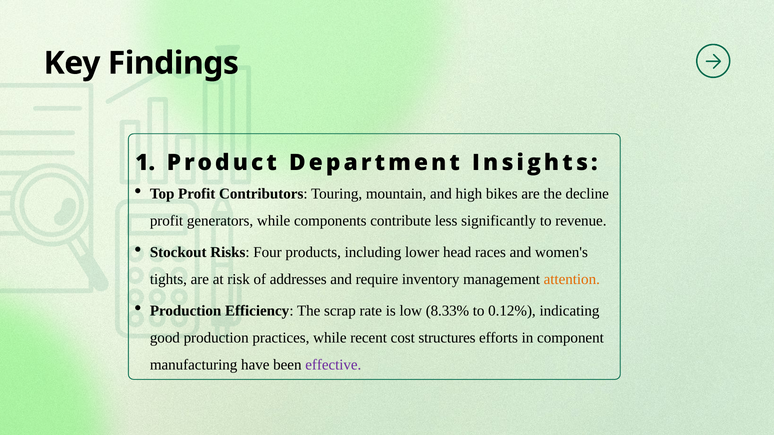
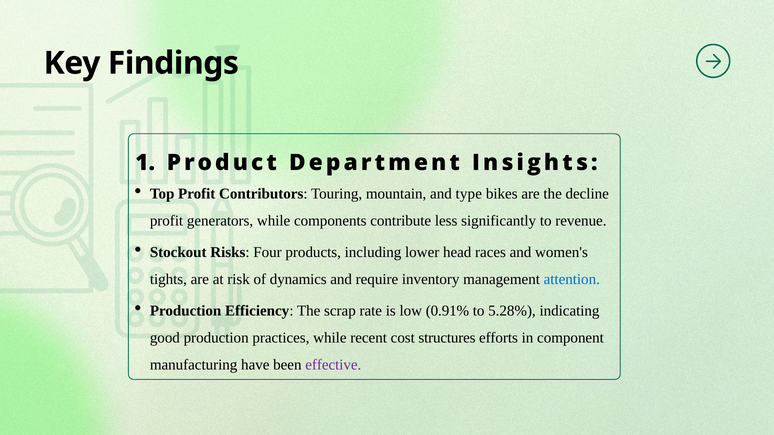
high: high -> type
addresses: addresses -> dynamics
attention colour: orange -> blue
8.33%: 8.33% -> 0.91%
0.12%: 0.12% -> 5.28%
